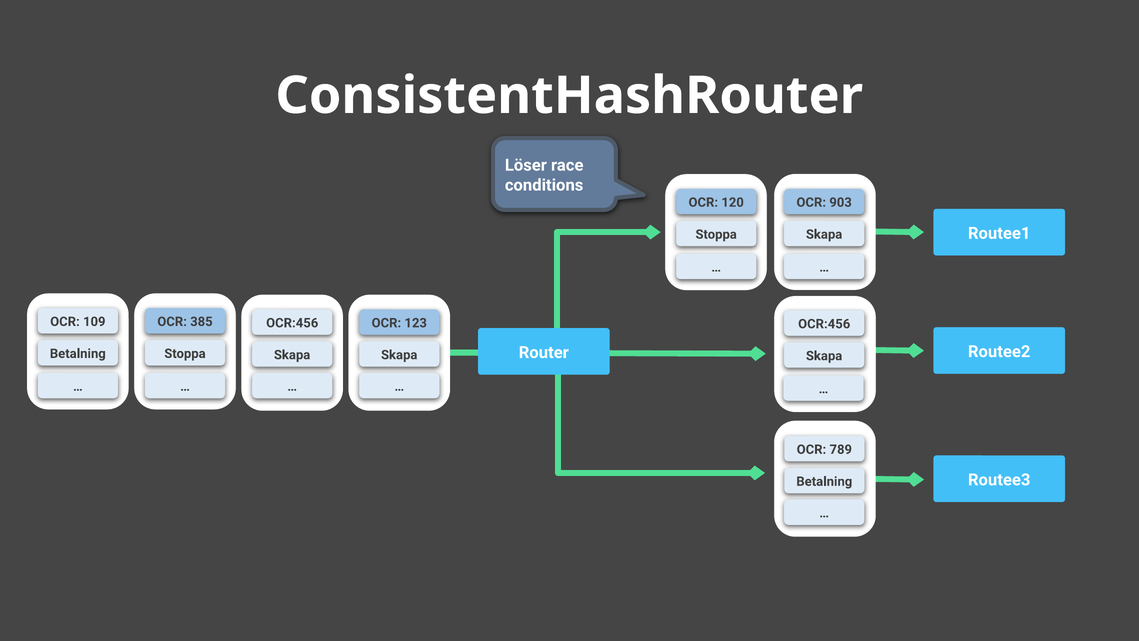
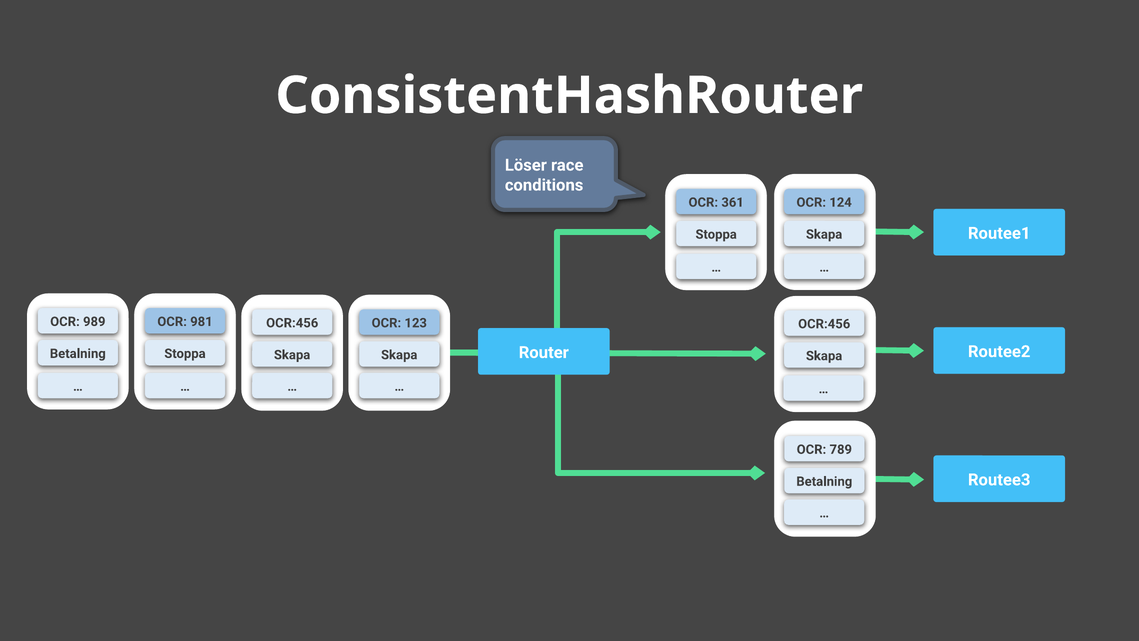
120: 120 -> 361
903: 903 -> 124
109: 109 -> 989
385: 385 -> 981
